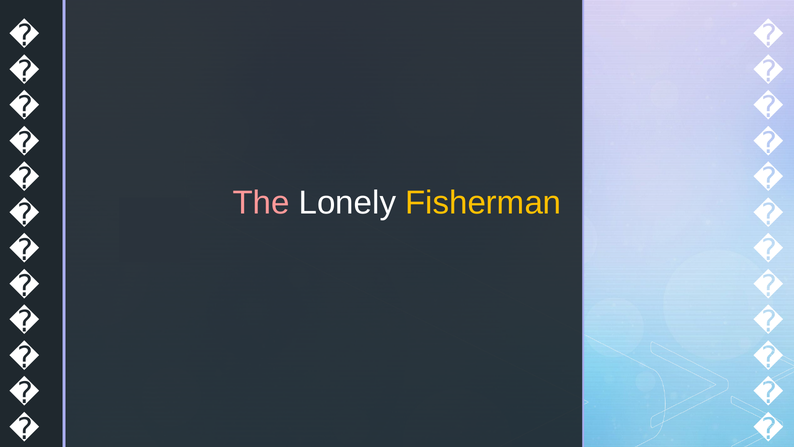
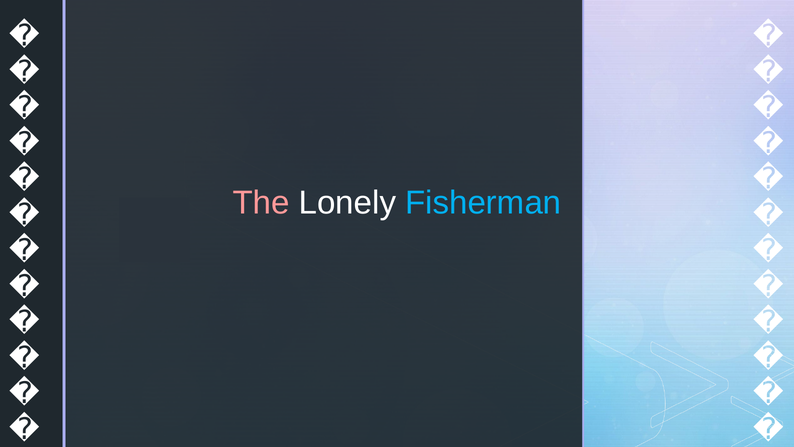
Fisherman colour: yellow -> light blue
